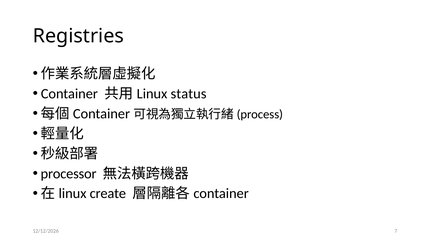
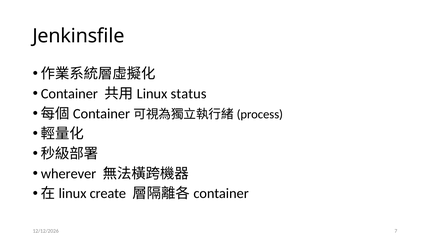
Registries: Registries -> Jenkinsfile
processor: processor -> wherever
